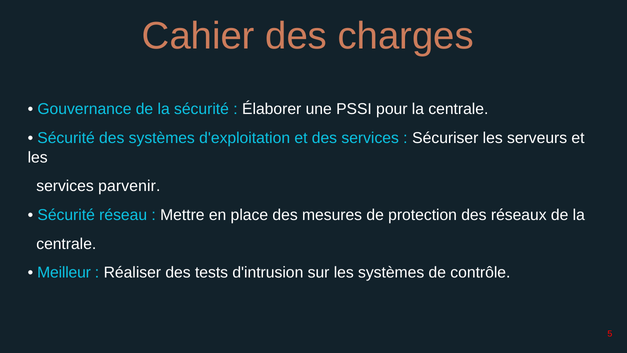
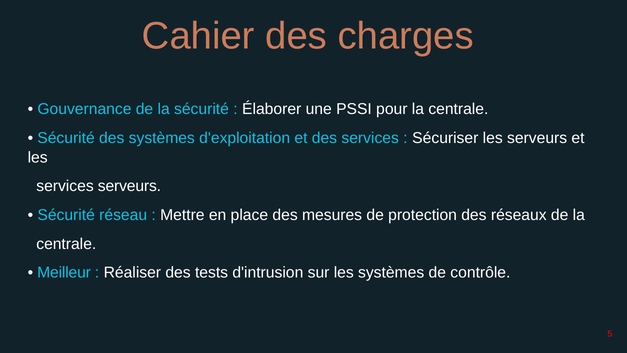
services parvenir: parvenir -> serveurs
